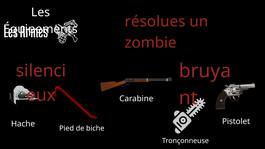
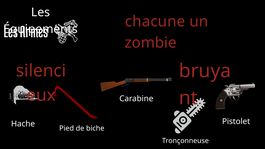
résolues: résolues -> chacune
